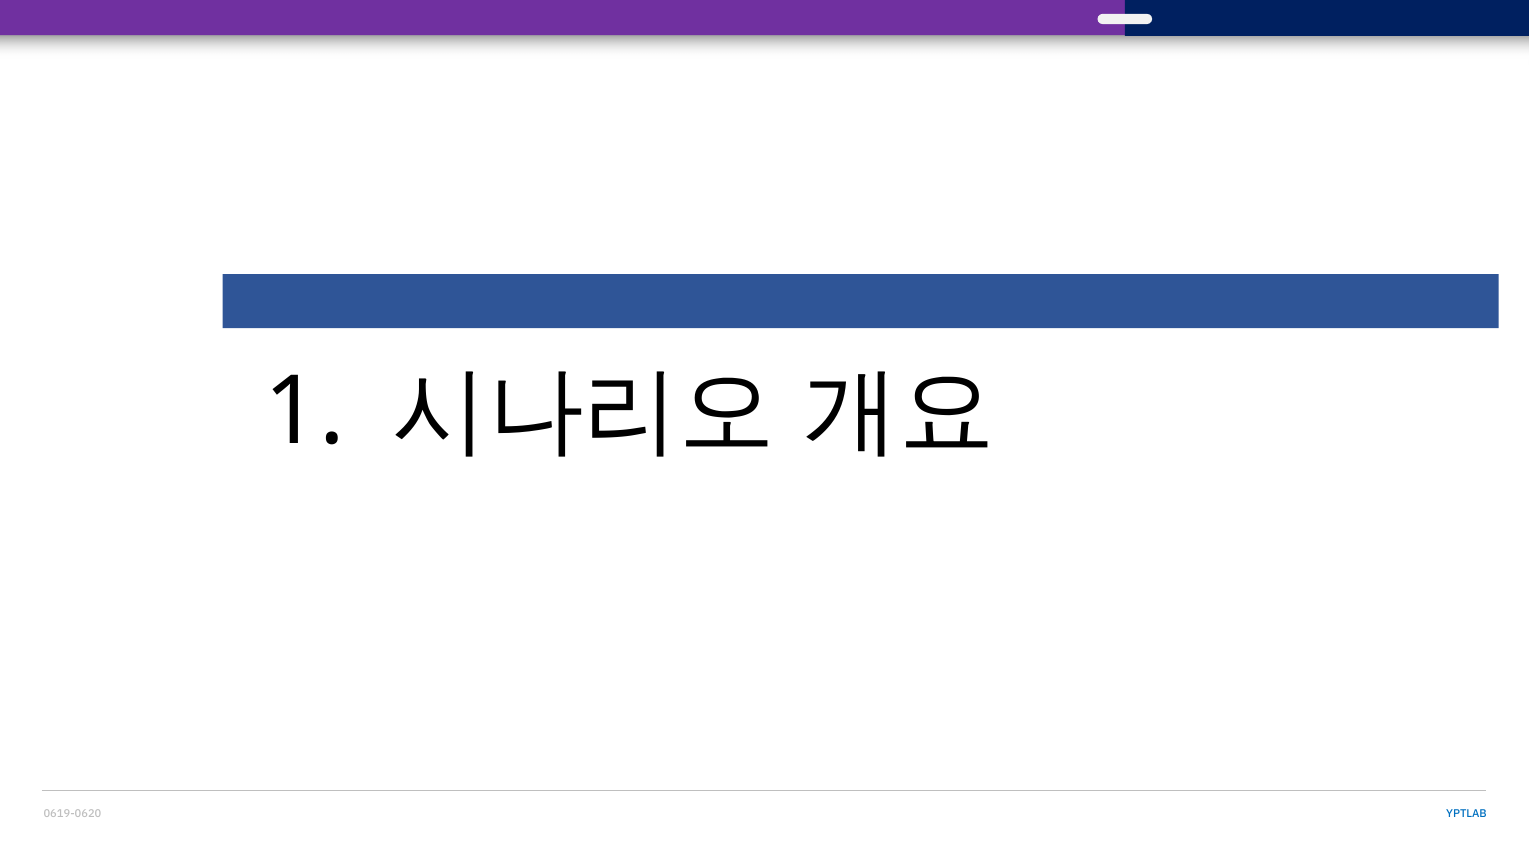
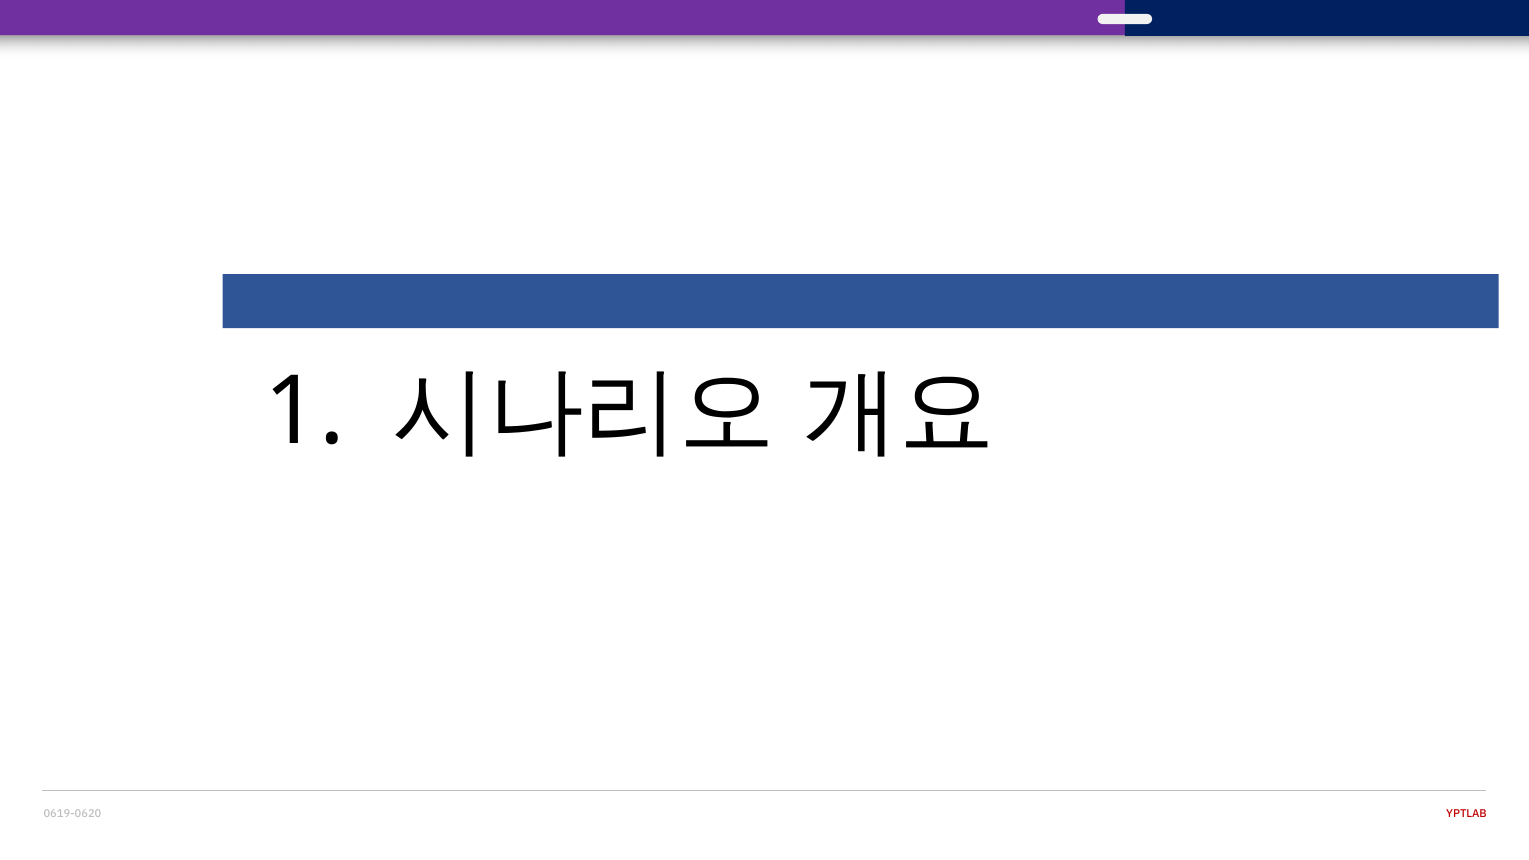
YPTLAB colour: blue -> red
